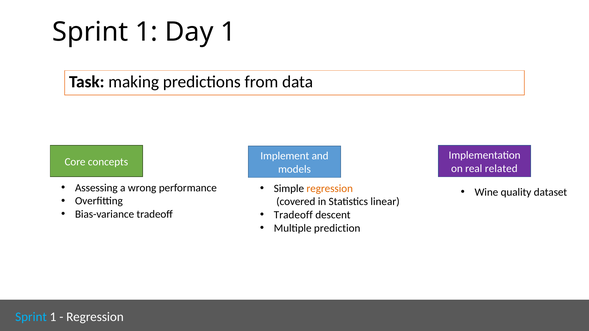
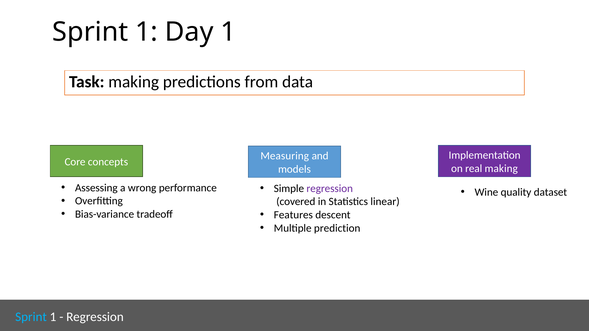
Implement: Implement -> Measuring
real related: related -> making
regression at (330, 189) colour: orange -> purple
Tradeoff at (293, 215): Tradeoff -> Features
